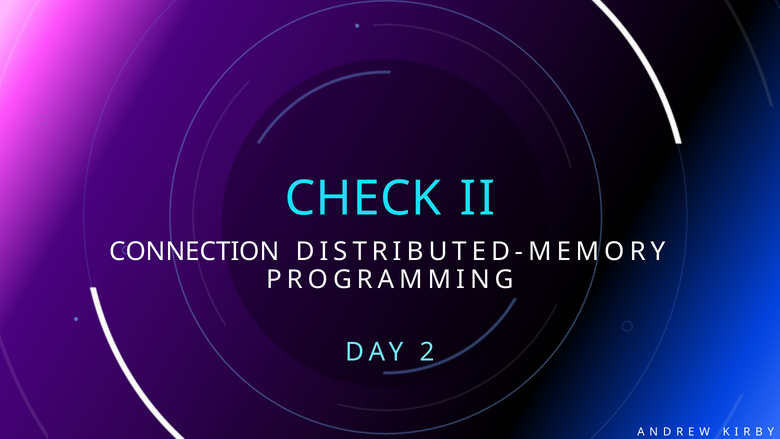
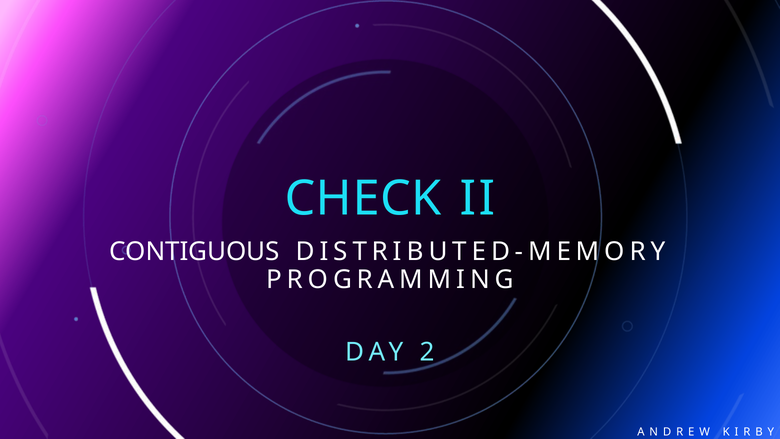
CONNECTION: CONNECTION -> CONTIGUOUS
